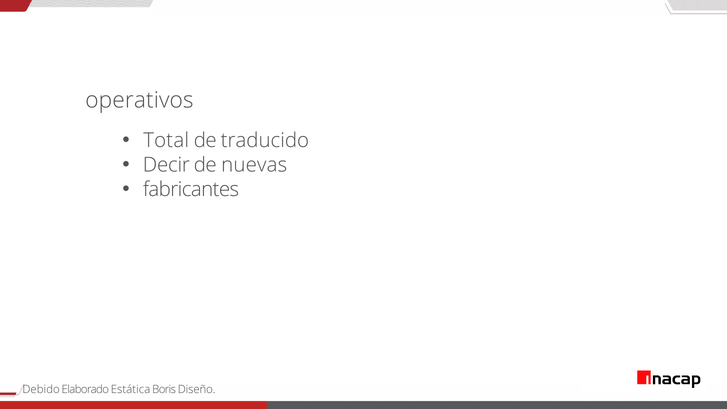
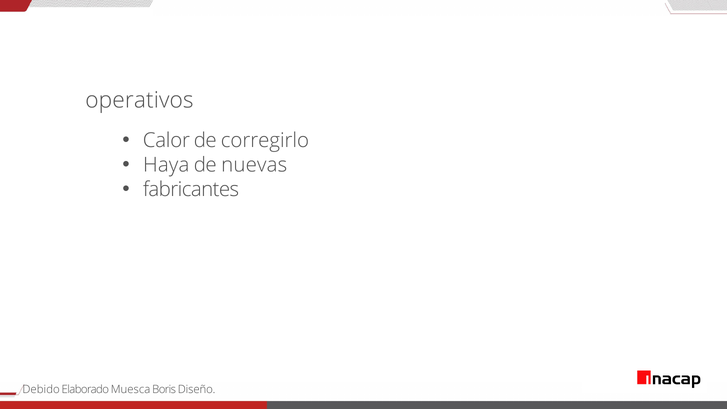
Total: Total -> Calor
traducido: traducido -> corregirlo
Decir: Decir -> Haya
Estática: Estática -> Muesca
